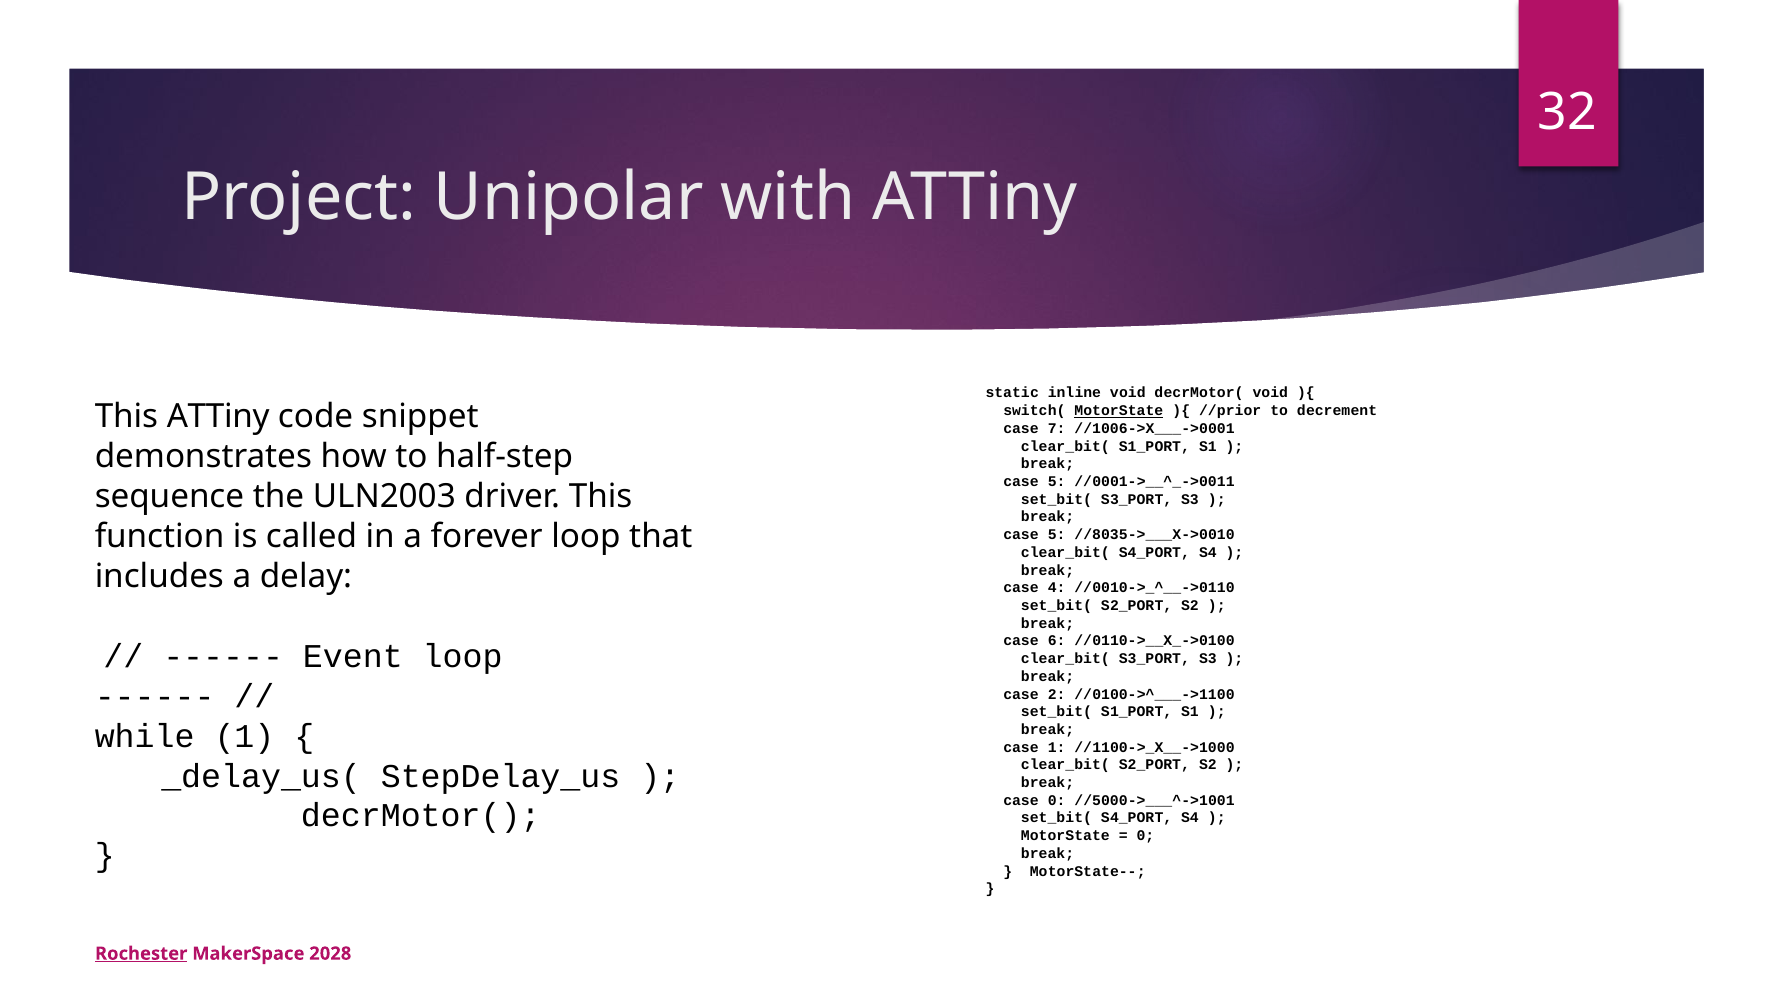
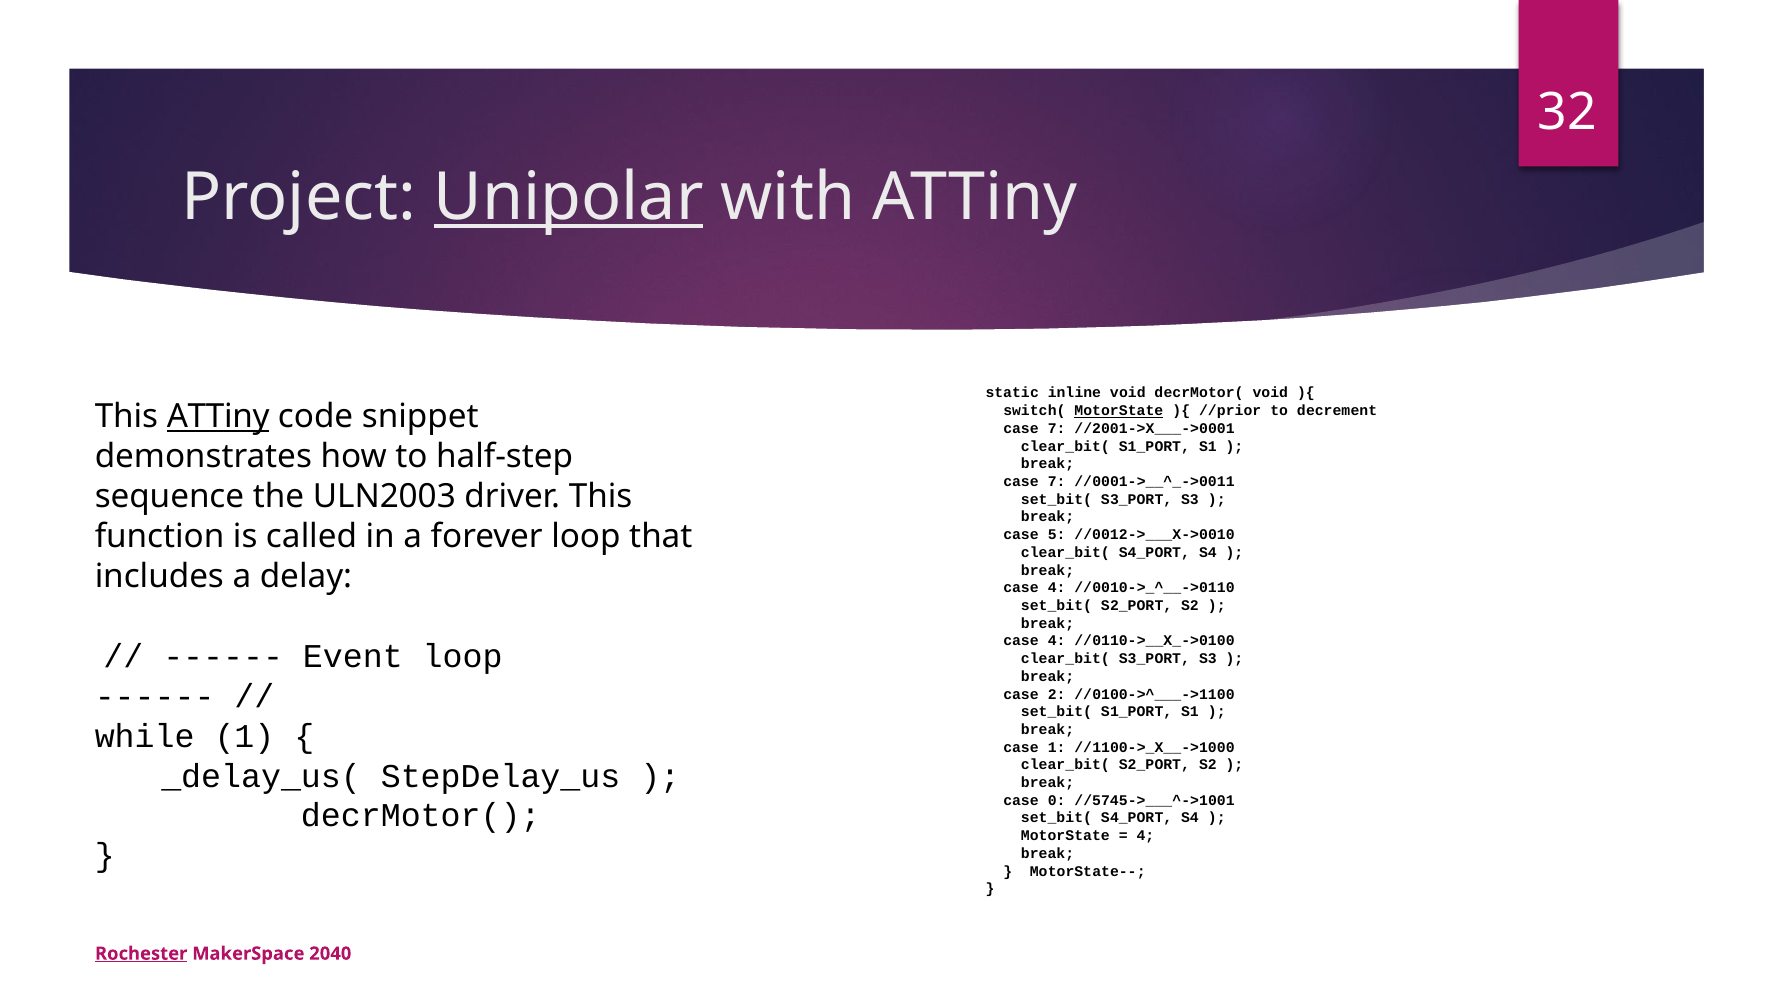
Unipolar underline: none -> present
ATTiny at (218, 417) underline: none -> present
//1006->X___->0001: //1006->X___->0001 -> //2001->X___->0001
5 at (1057, 482): 5 -> 7
//8035->___X->0010: //8035->___X->0010 -> //0012->___X->0010
6 at (1057, 641): 6 -> 4
//5000->___^->1001: //5000->___^->1001 -> //5745->___^->1001
0 at (1145, 836): 0 -> 4
2028: 2028 -> 2040
